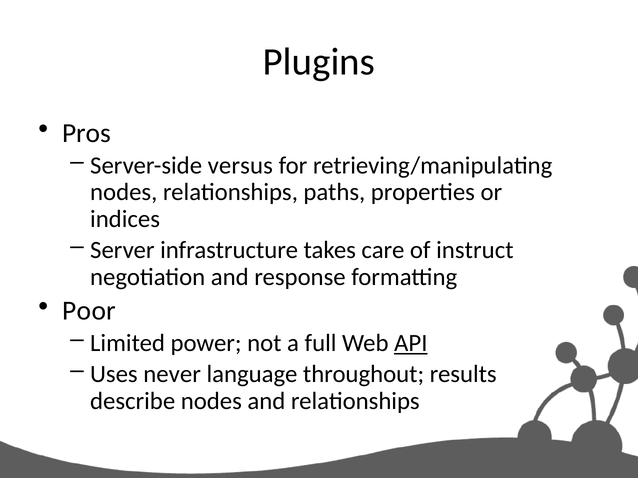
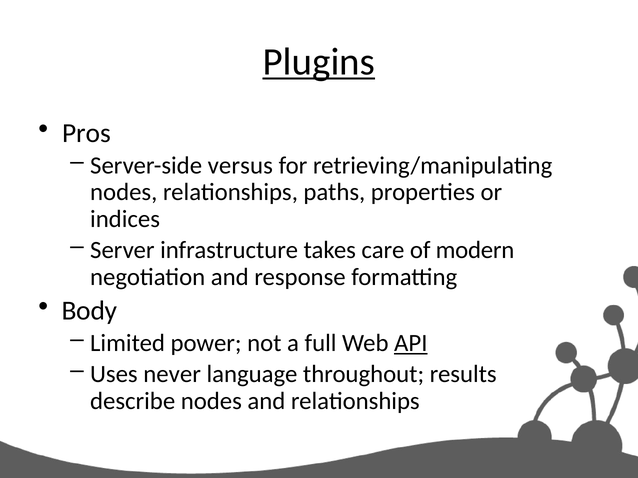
Plugins underline: none -> present
instruct: instruct -> modern
Poor: Poor -> Body
